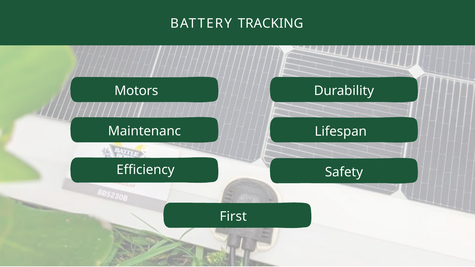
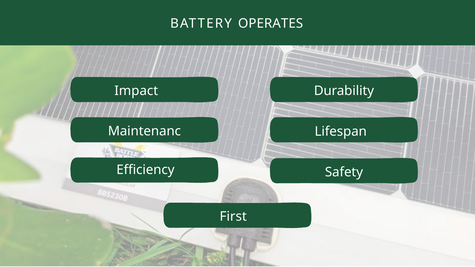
TRACKING: TRACKING -> OPERATES
Motors: Motors -> Impact
